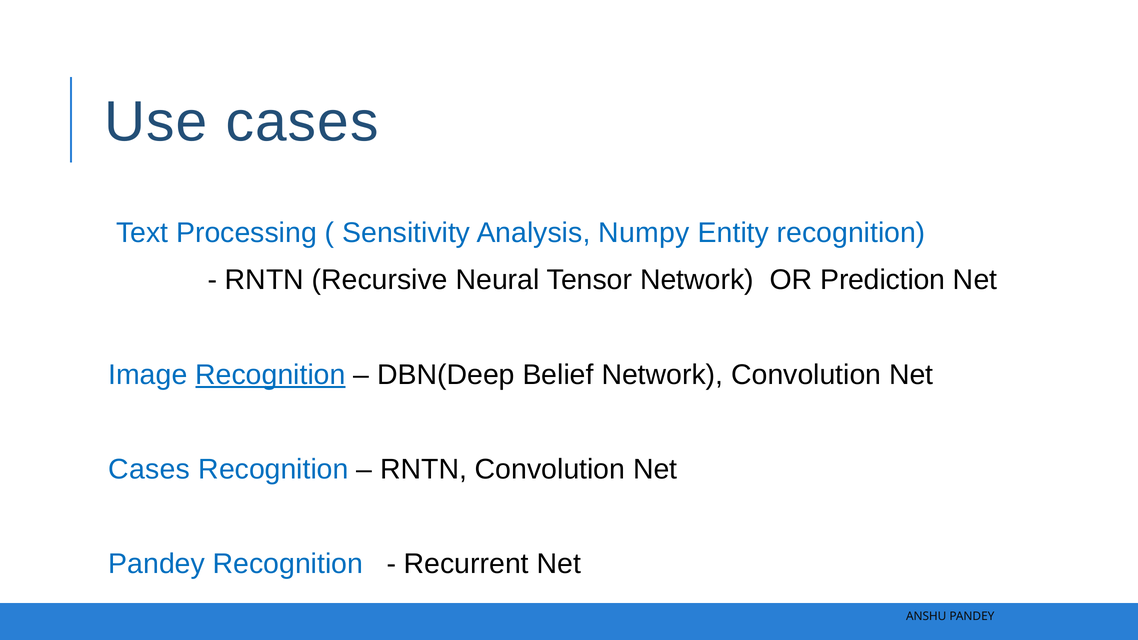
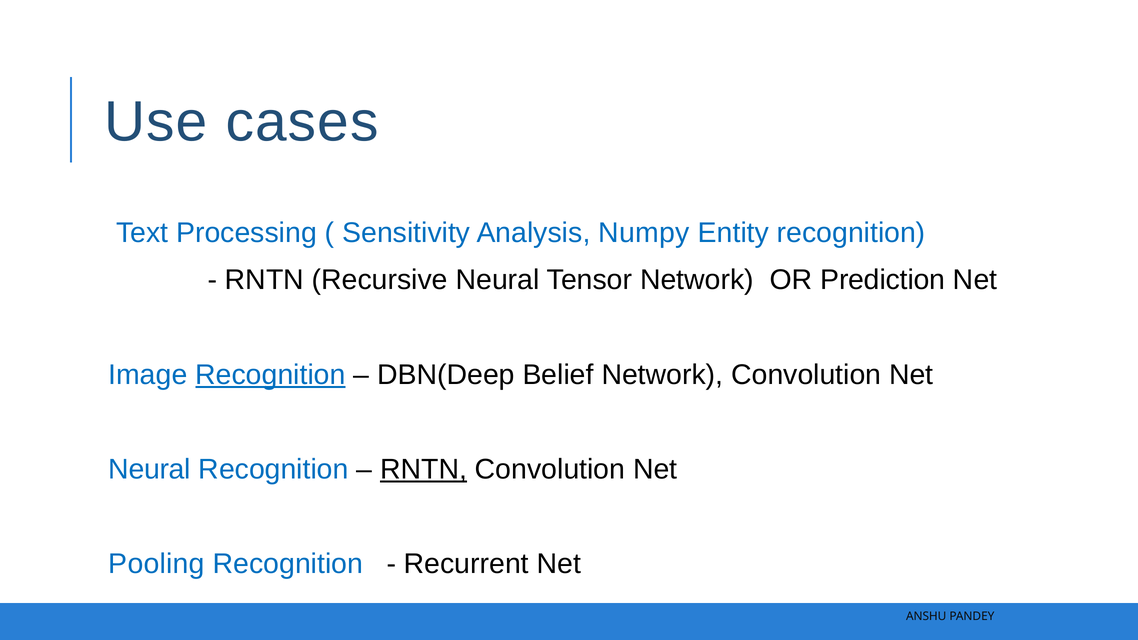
Cases at (149, 469): Cases -> Neural
RNTN at (424, 469) underline: none -> present
Pandey at (157, 564): Pandey -> Pooling
